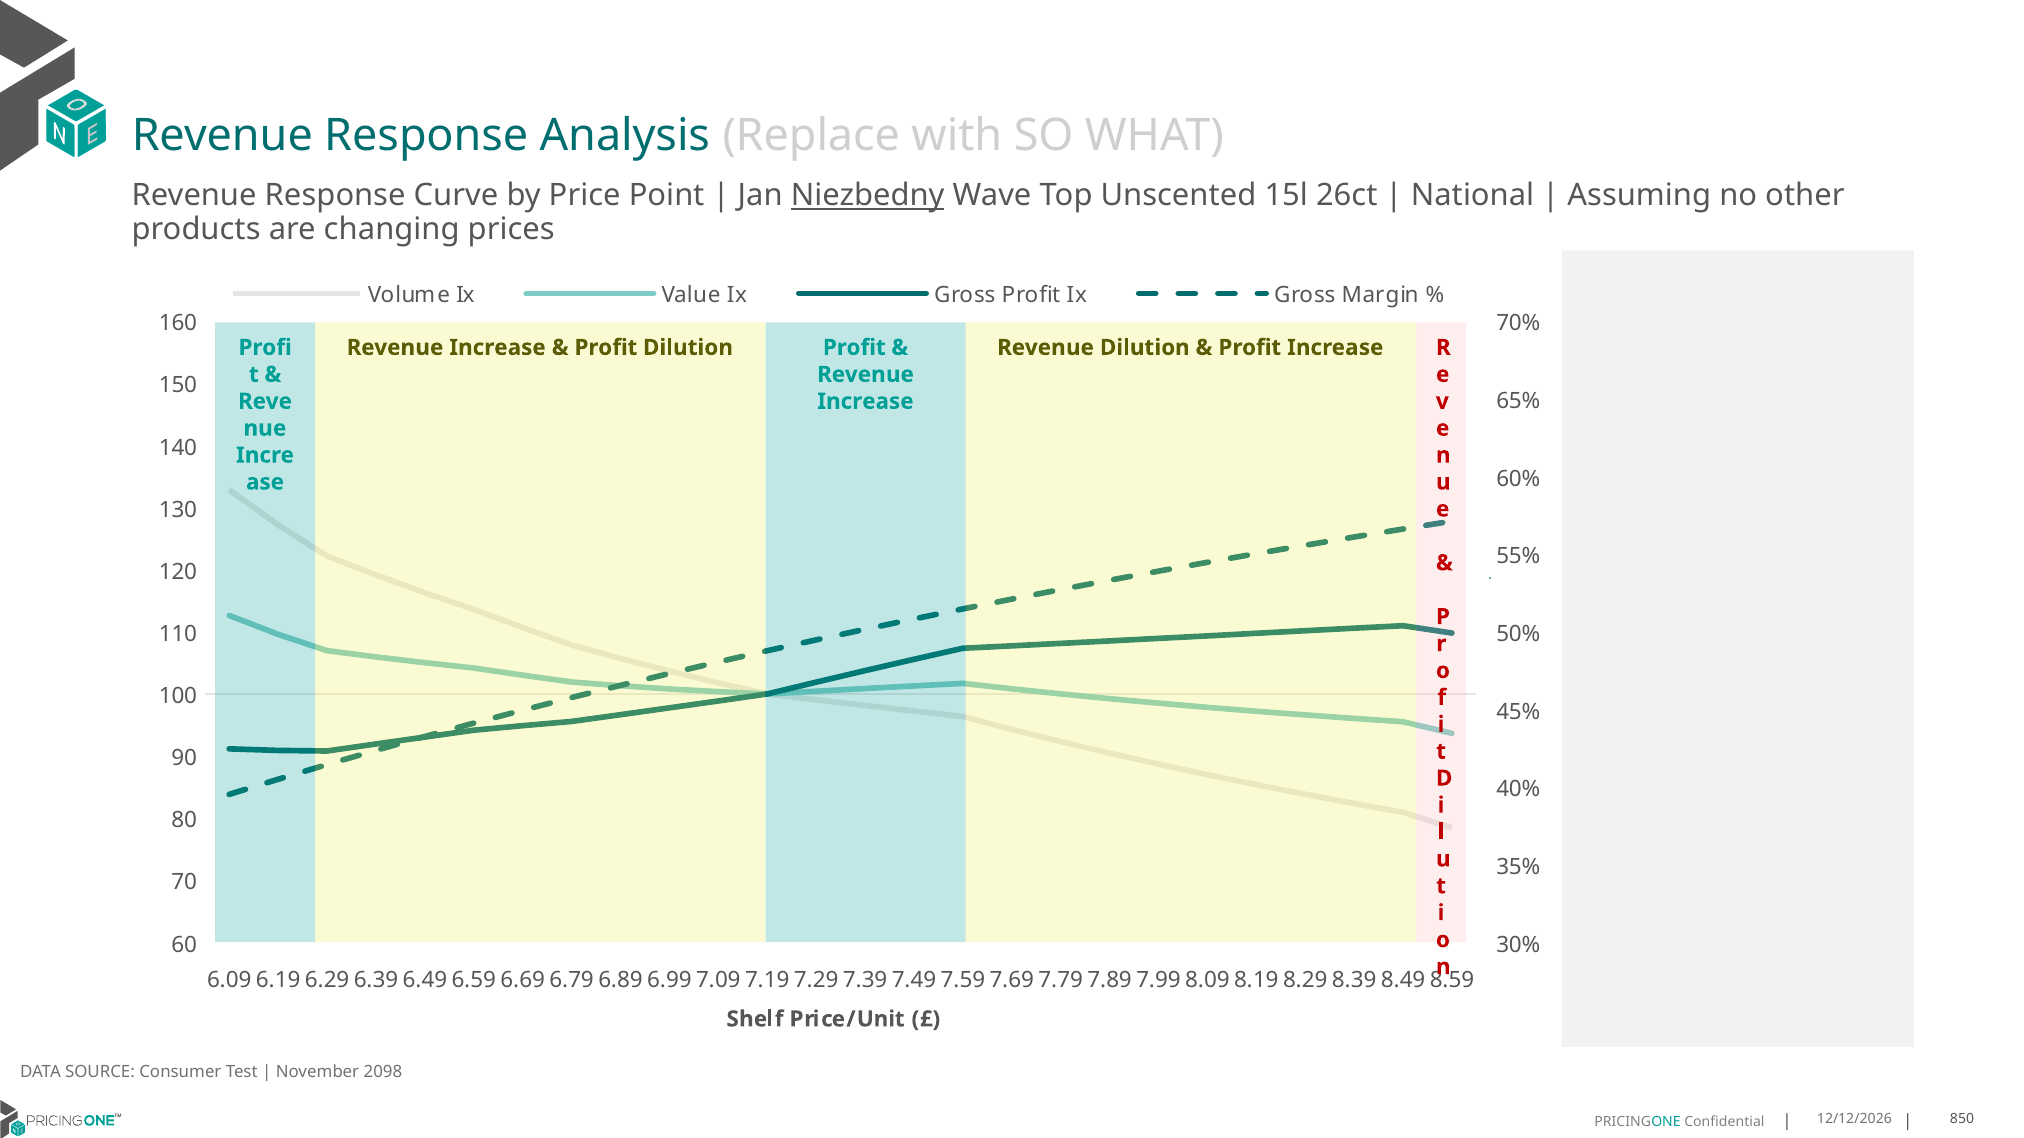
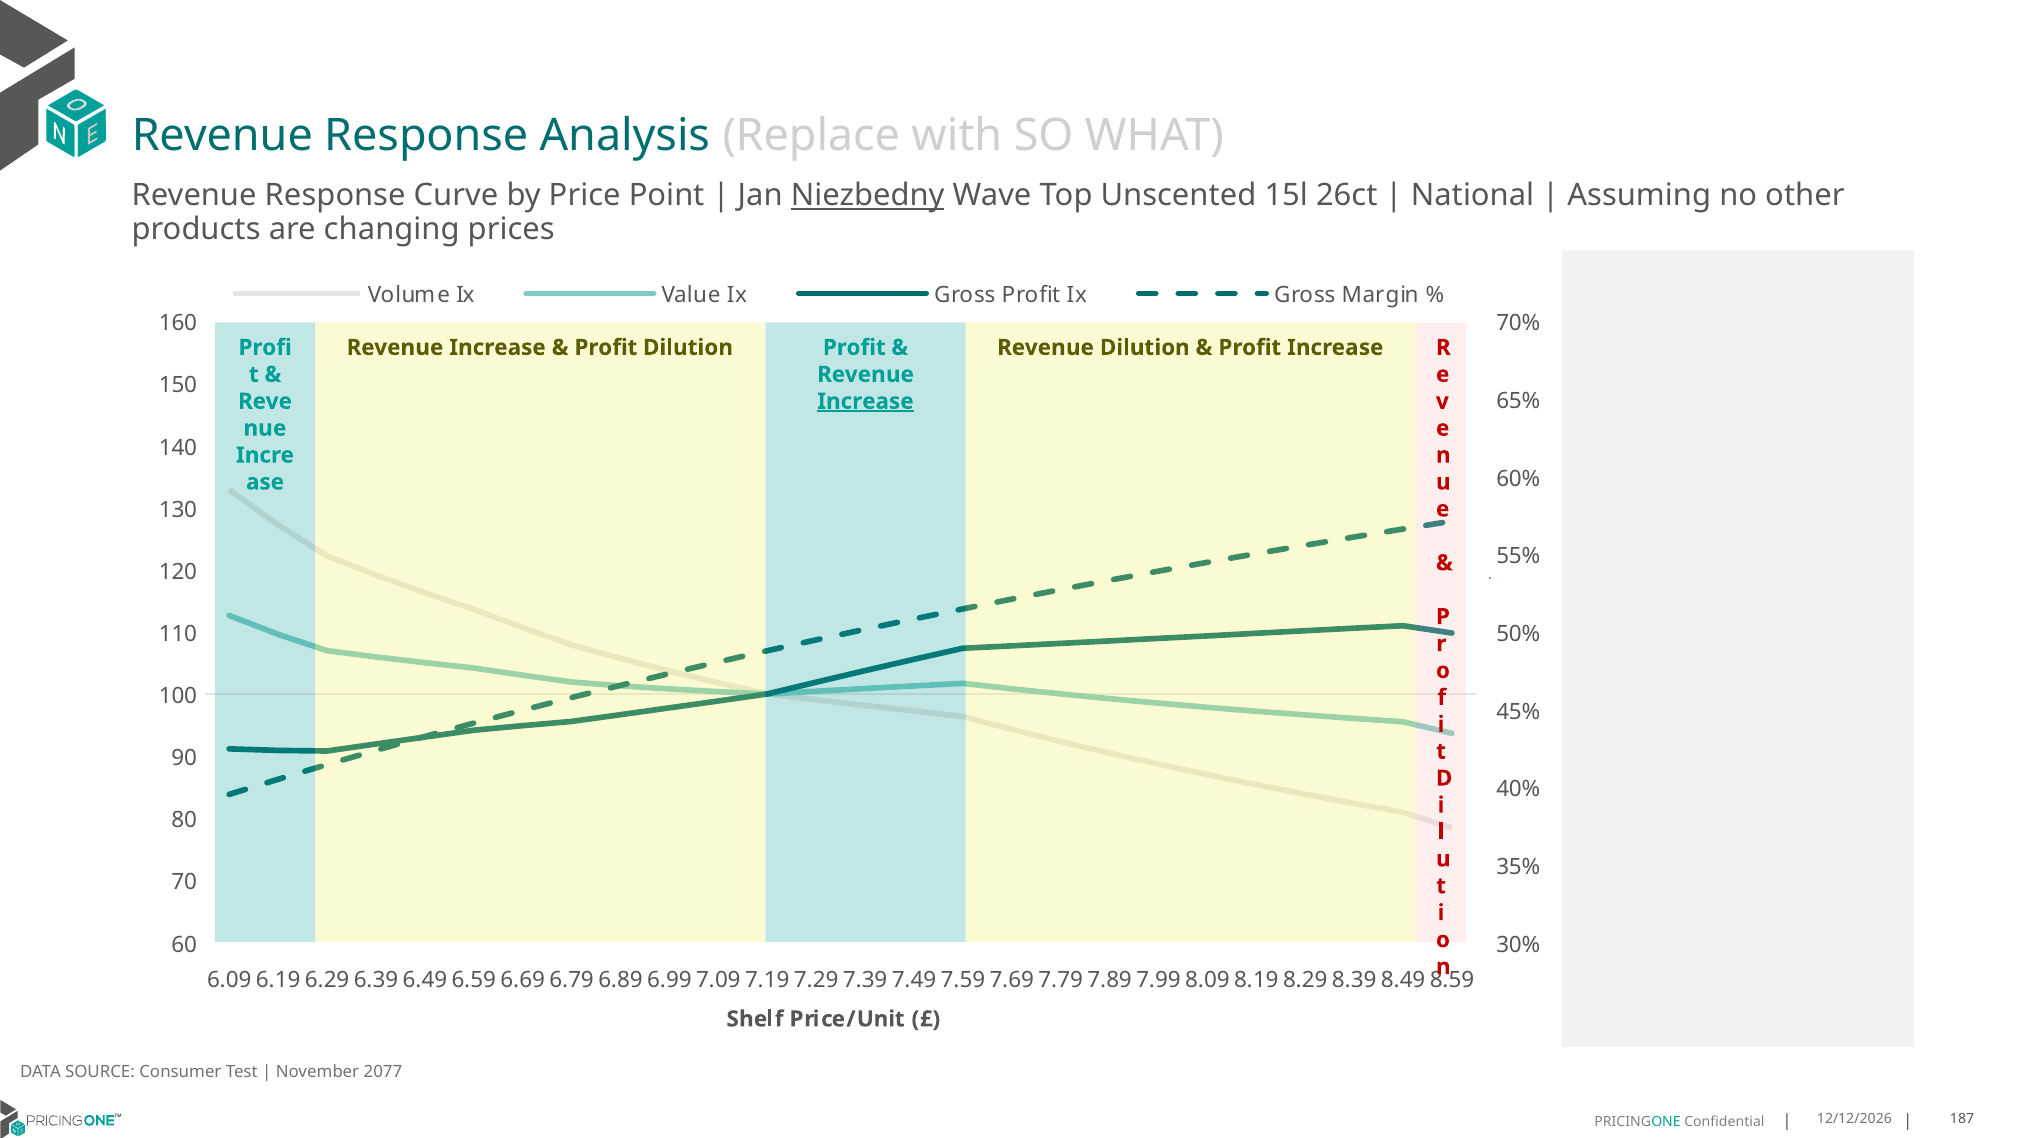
Increase at (865, 402) underline: none -> present
2098: 2098 -> 2077
850: 850 -> 187
